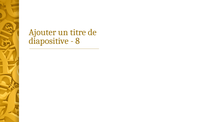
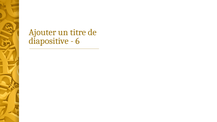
8: 8 -> 6
